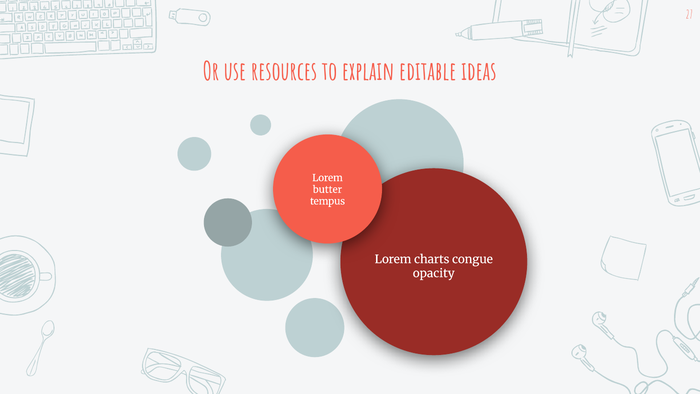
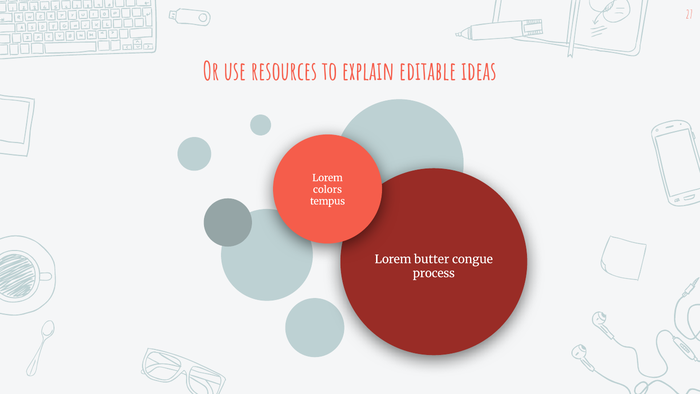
butter: butter -> colors
charts: charts -> butter
opacity: opacity -> process
